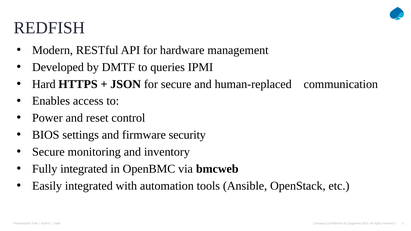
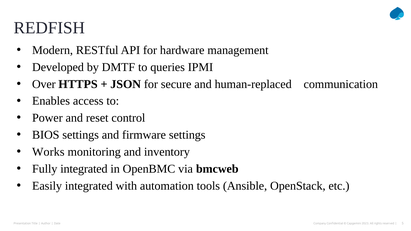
Hard: Hard -> Over
firmware security: security -> settings
Secure at (48, 152): Secure -> Works
